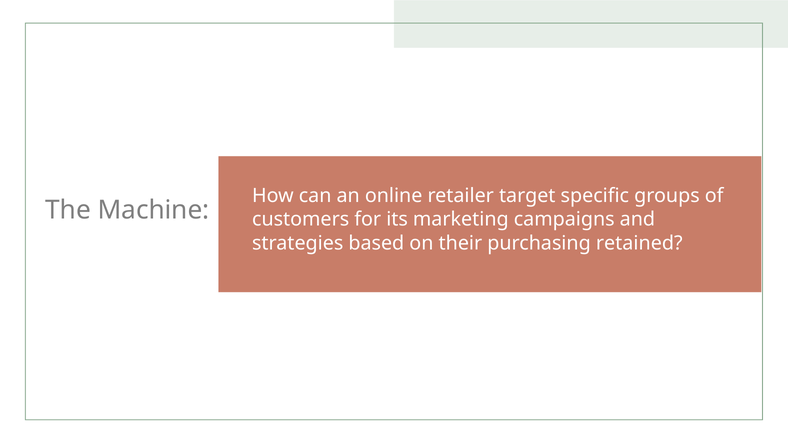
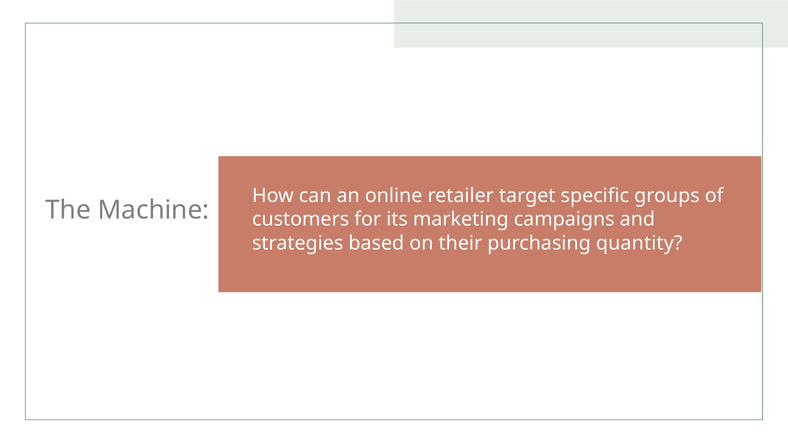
retained: retained -> quantity
